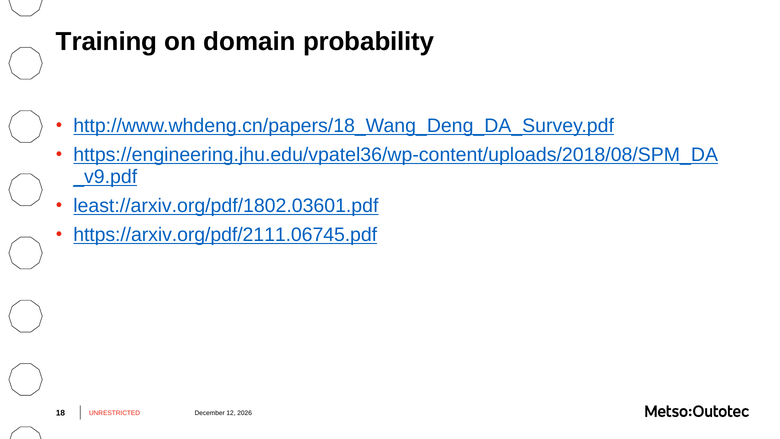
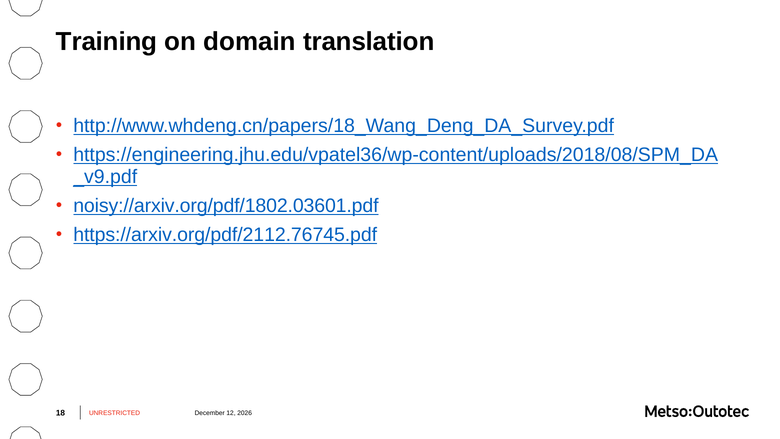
probability: probability -> translation
least://arxiv.org/pdf/1802.03601.pdf: least://arxiv.org/pdf/1802.03601.pdf -> noisy://arxiv.org/pdf/1802.03601.pdf
https://arxiv.org/pdf/2111.06745.pdf: https://arxiv.org/pdf/2111.06745.pdf -> https://arxiv.org/pdf/2112.76745.pdf
